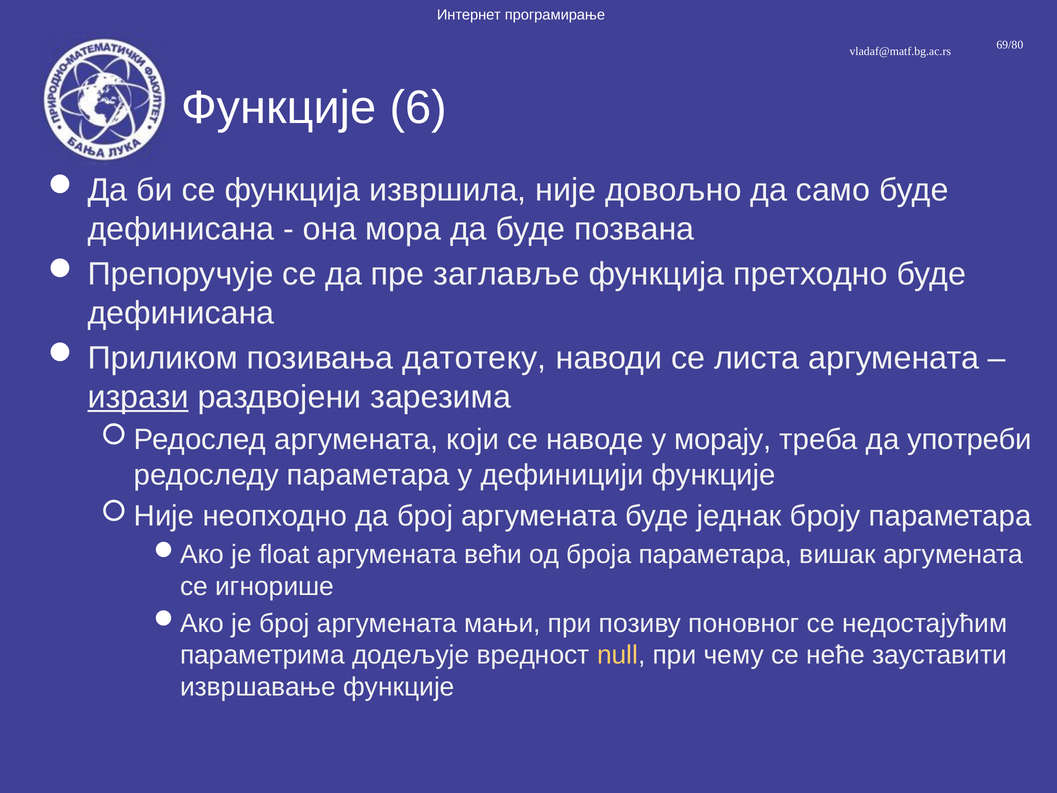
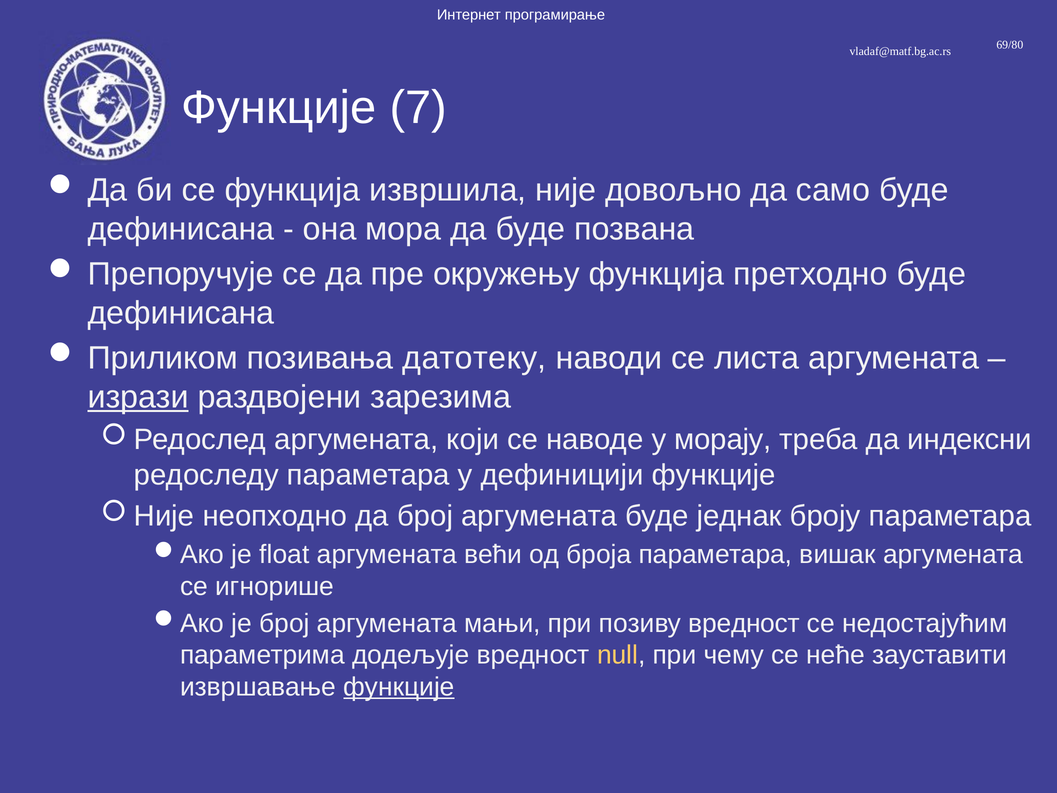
6: 6 -> 7
заглавље: заглавље -> окружењу
употреби: употреби -> индексни
позиву поновног: поновног -> вредност
функције at (399, 687) underline: none -> present
